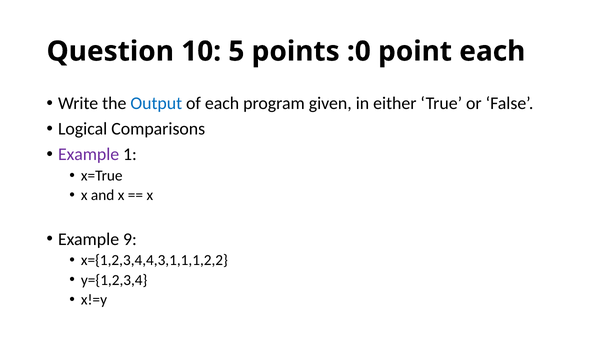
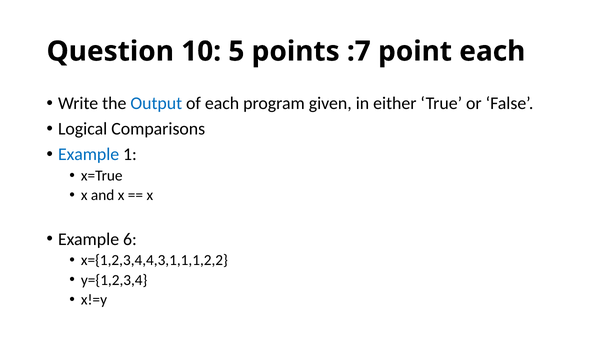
:0: :0 -> :7
Example at (89, 154) colour: purple -> blue
9: 9 -> 6
